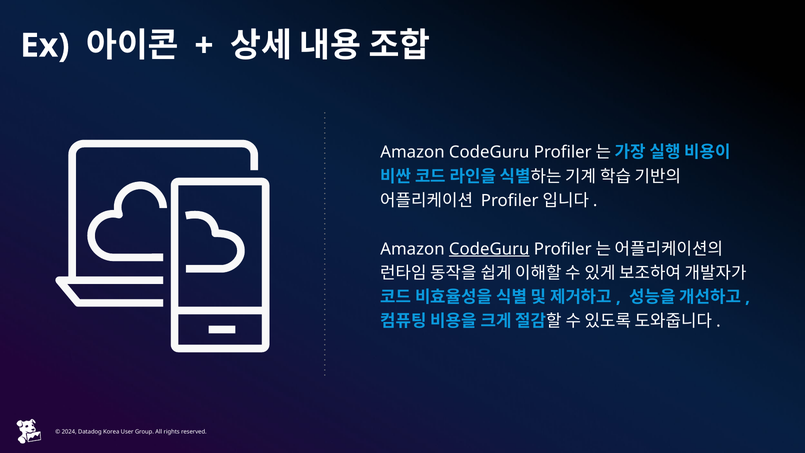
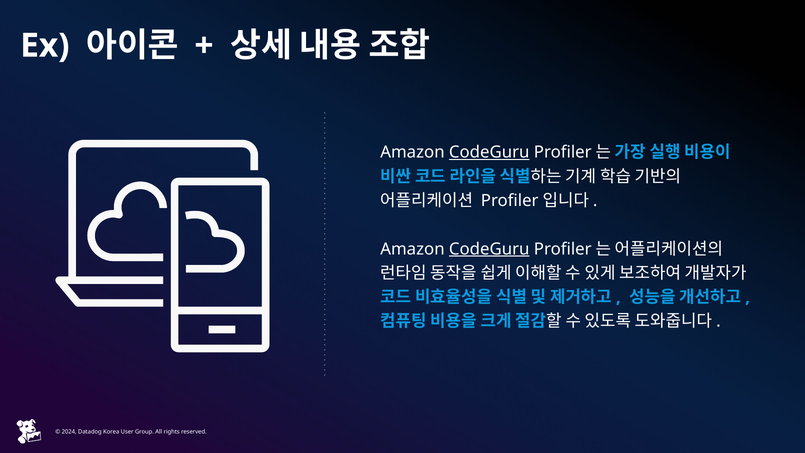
CodeGuru at (489, 152) underline: none -> present
